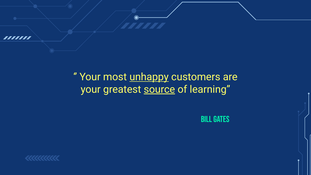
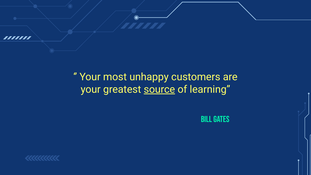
unhappy underline: present -> none
